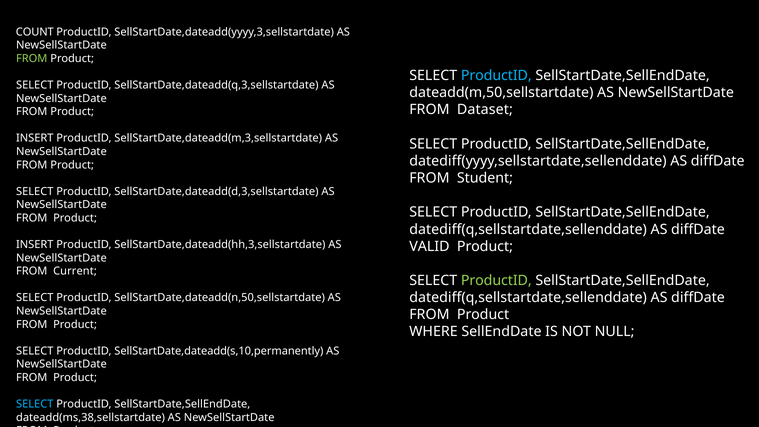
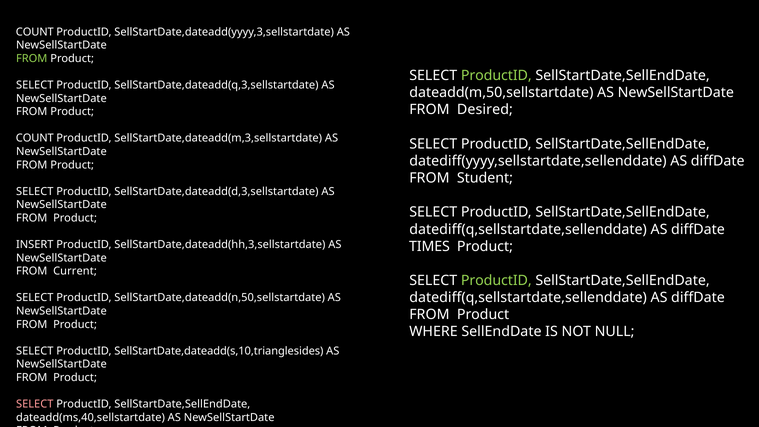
ProductID at (496, 76) colour: light blue -> light green
Dataset: Dataset -> Desired
INSERT at (35, 138): INSERT -> COUNT
VALID: VALID -> TIMES
SellStartDate,dateadd(s,10,permanently: SellStartDate,dateadd(s,10,permanently -> SellStartDate,dateadd(s,10,trianglesides
SELECT at (35, 404) colour: light blue -> pink
dateadd(ms,38,sellstartdate: dateadd(ms,38,sellstartdate -> dateadd(ms,40,sellstartdate
